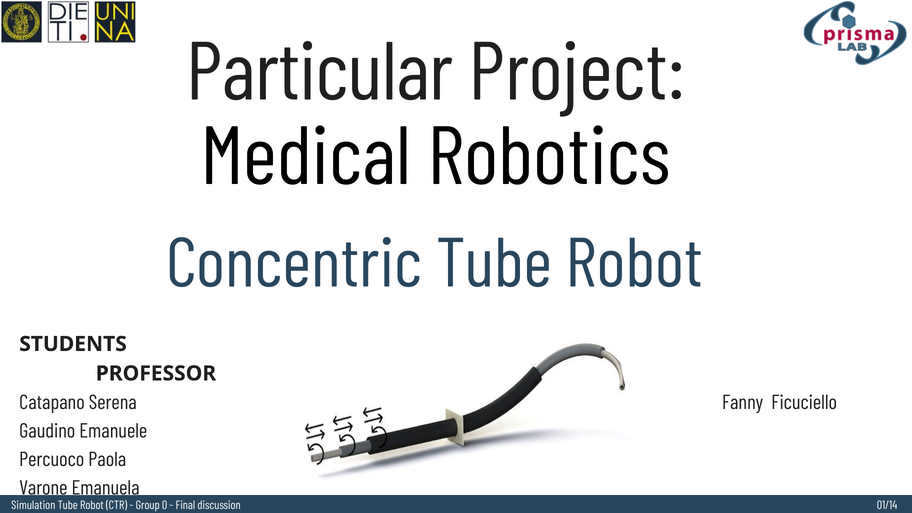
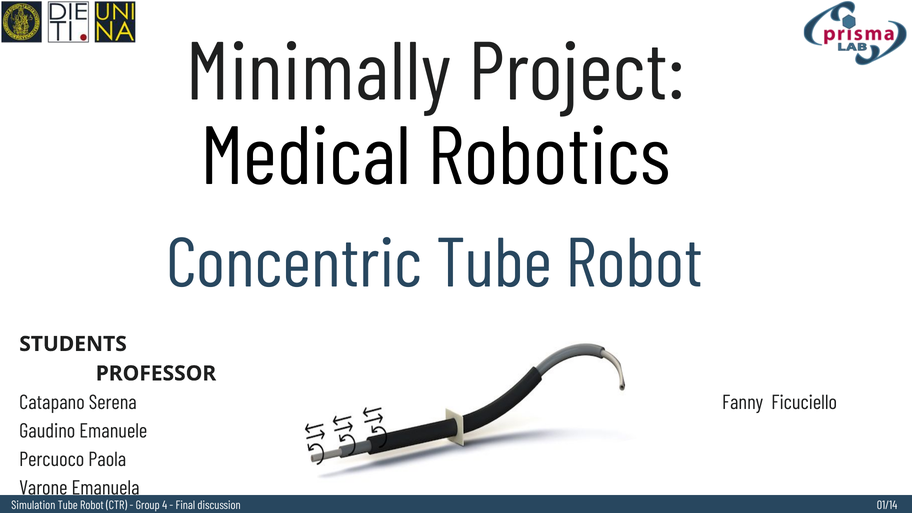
Particular: Particular -> Minimally
0: 0 -> 4
